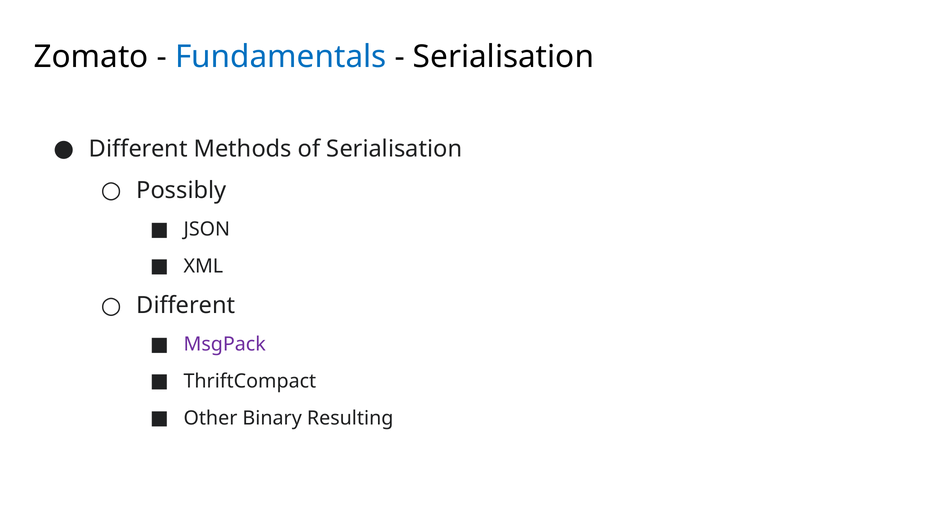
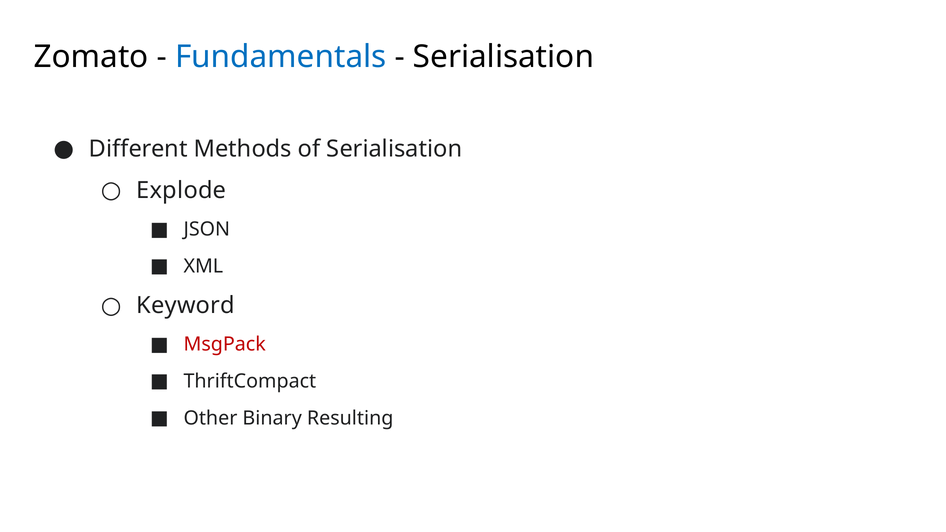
Possibly: Possibly -> Explode
Different at (186, 306): Different -> Keyword
MsgPack colour: purple -> red
